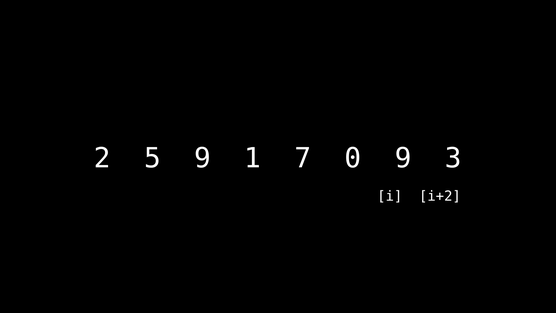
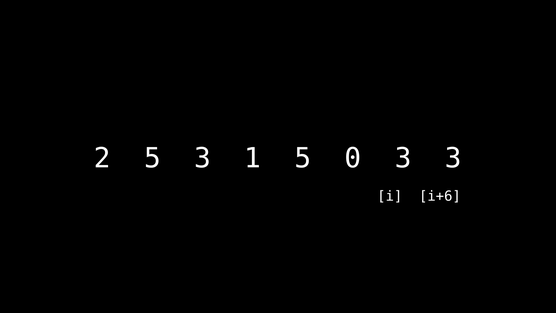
5 9: 9 -> 3
1 7: 7 -> 5
0 9: 9 -> 3
i+2: i+2 -> i+6
